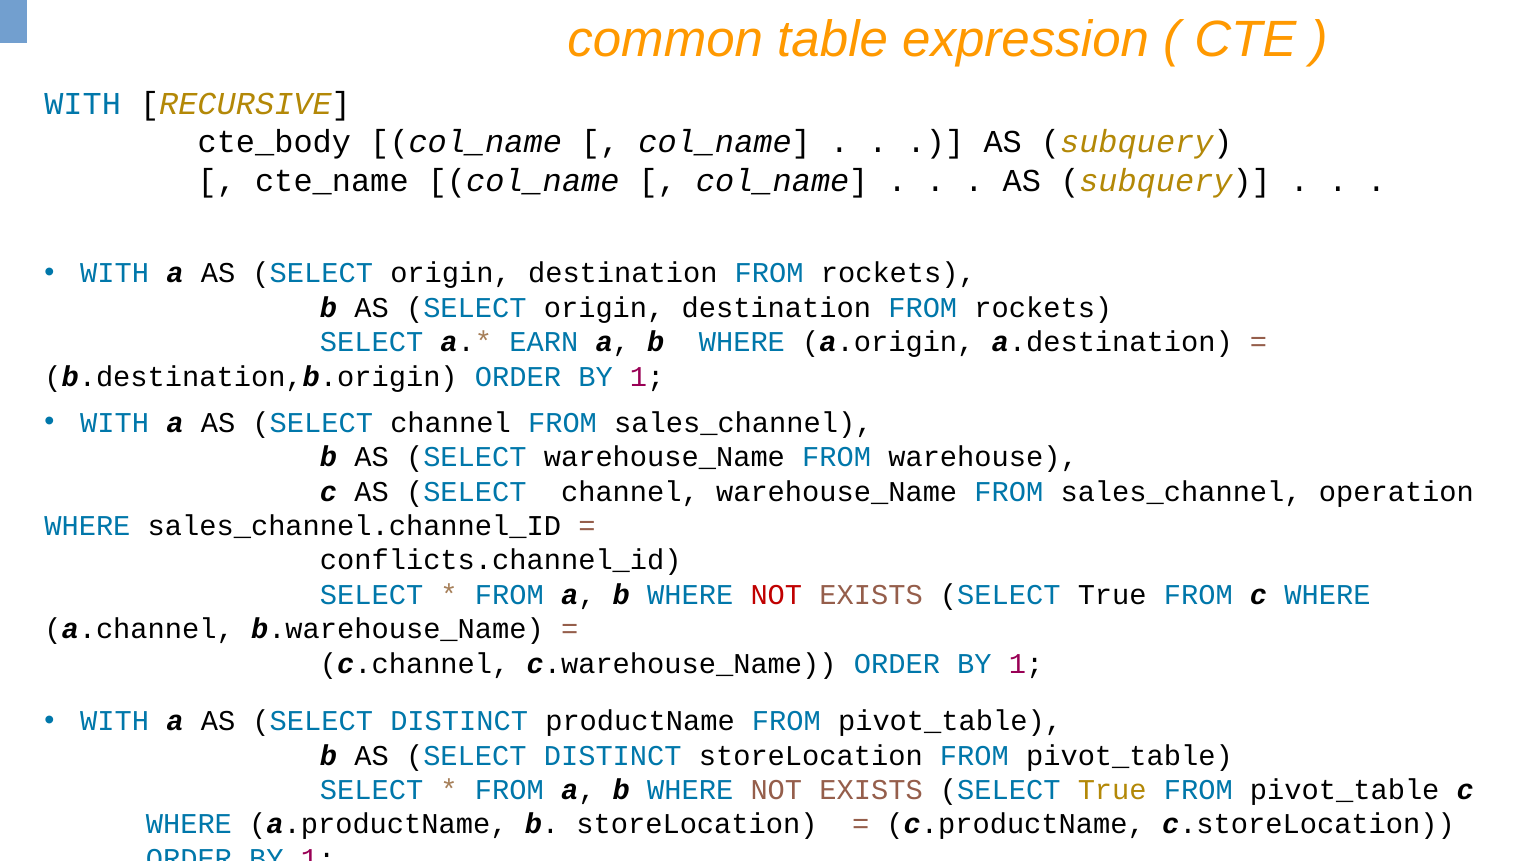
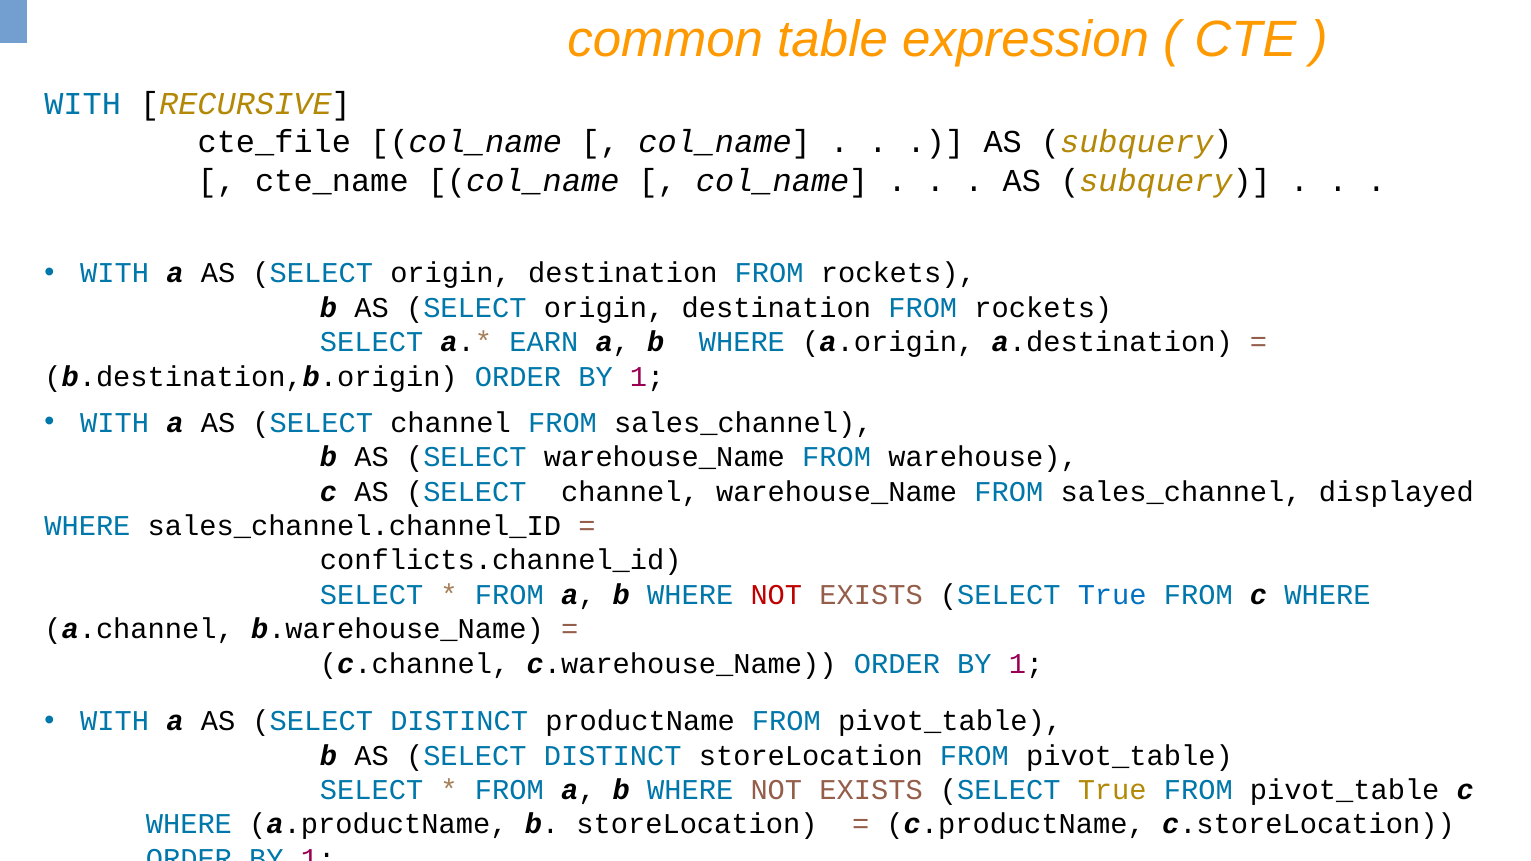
cte_body: cte_body -> cte_file
operation: operation -> displayed
True at (1112, 595) colour: black -> blue
